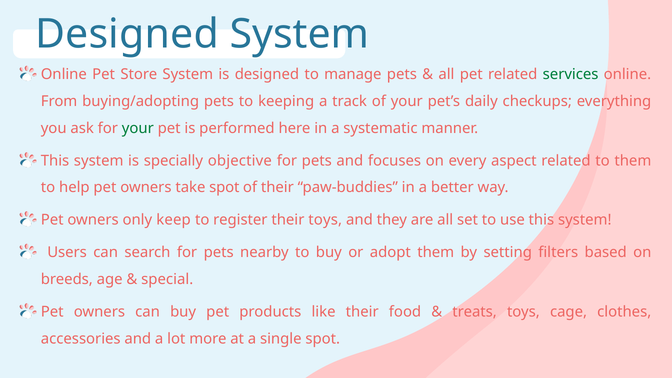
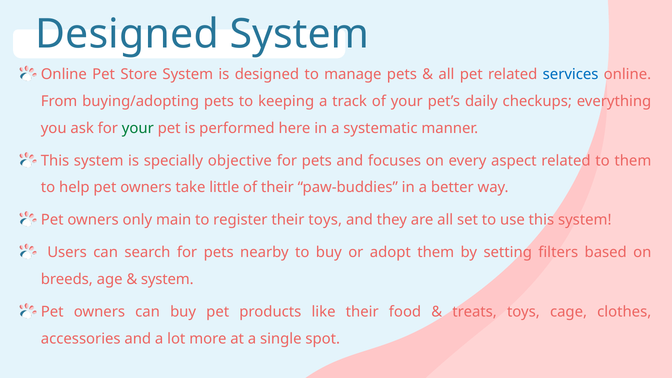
services colour: green -> blue
take spot: spot -> little
keep: keep -> main
special at (167, 279): special -> system
